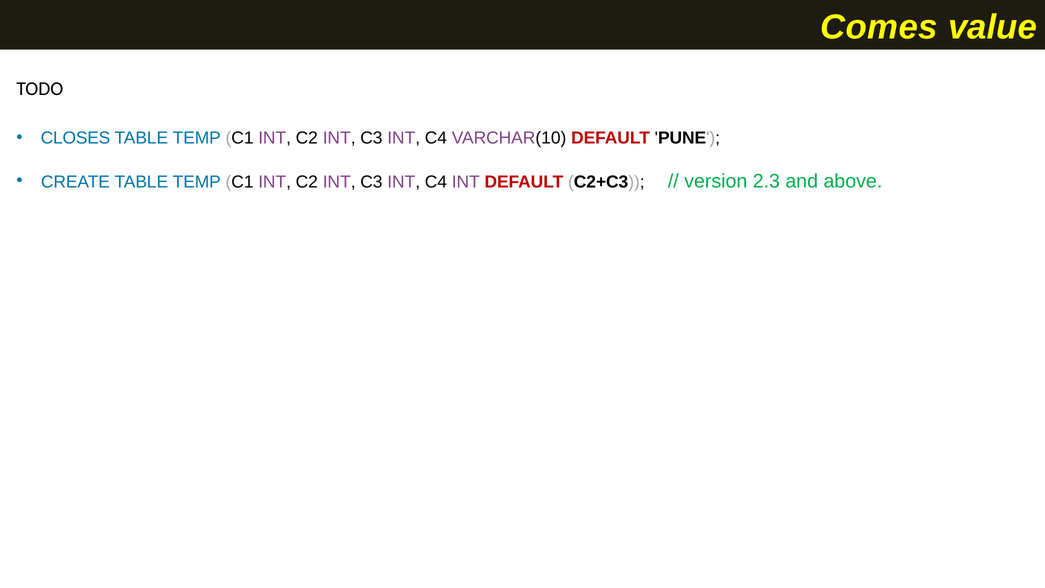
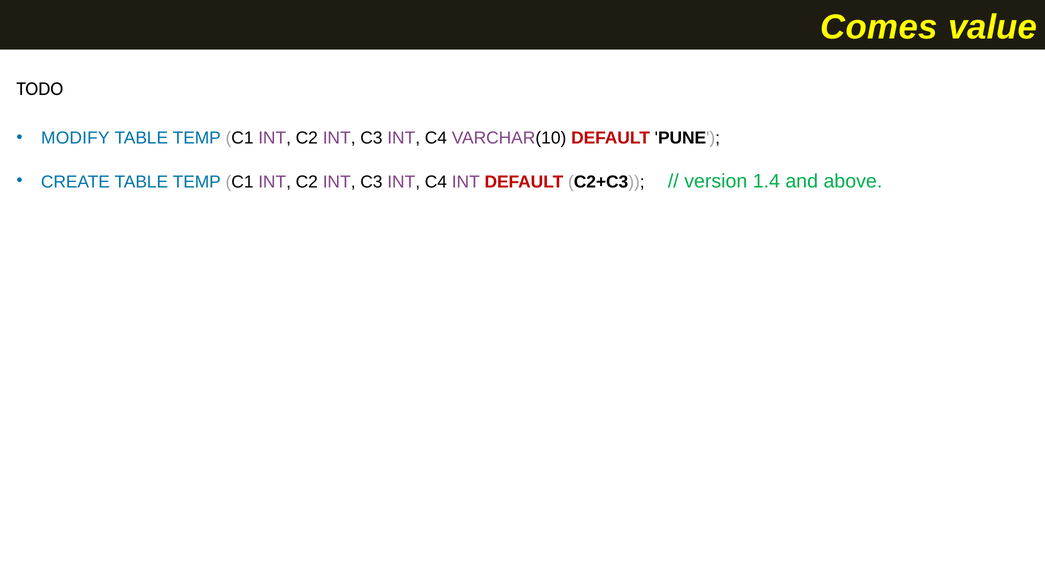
CLOSES: CLOSES -> MODIFY
2.3: 2.3 -> 1.4
